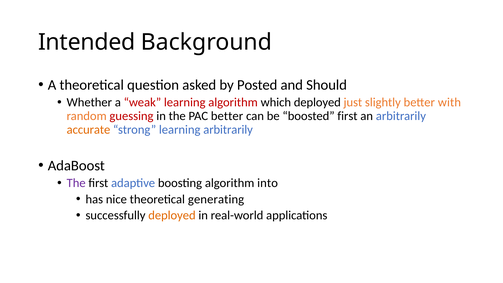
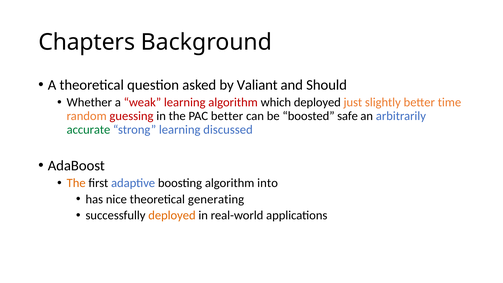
Intended: Intended -> Chapters
Posted: Posted -> Valiant
with: with -> time
boosted first: first -> safe
accurate colour: orange -> green
learning arbitrarily: arbitrarily -> discussed
The at (76, 183) colour: purple -> orange
